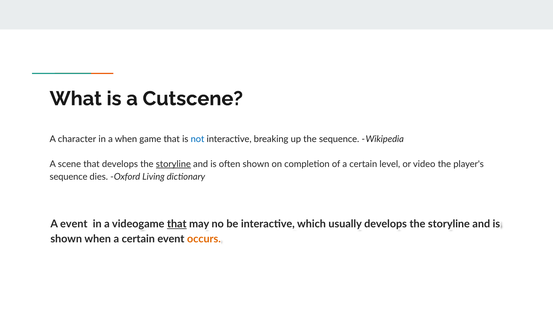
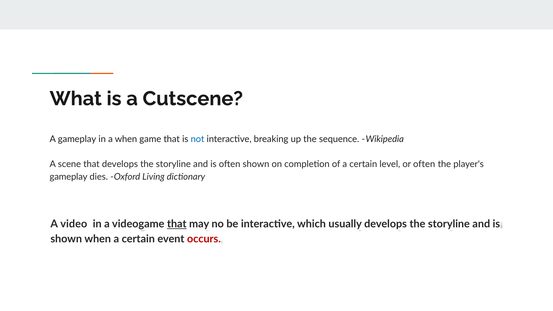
A character: character -> gameplay
storyline at (173, 164) underline: present -> none
or video: video -> often
sequence at (69, 177): sequence -> gameplay
A event: event -> video
occurs colour: orange -> red
